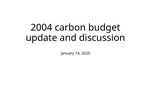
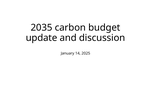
2004: 2004 -> 2035
